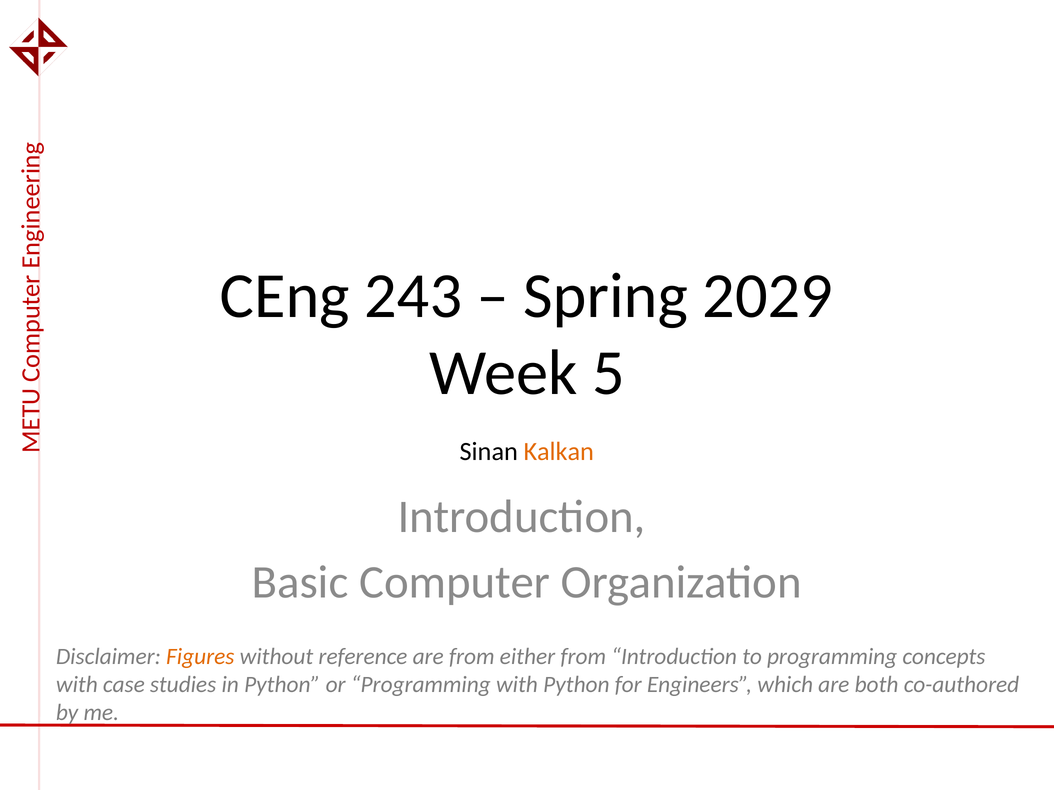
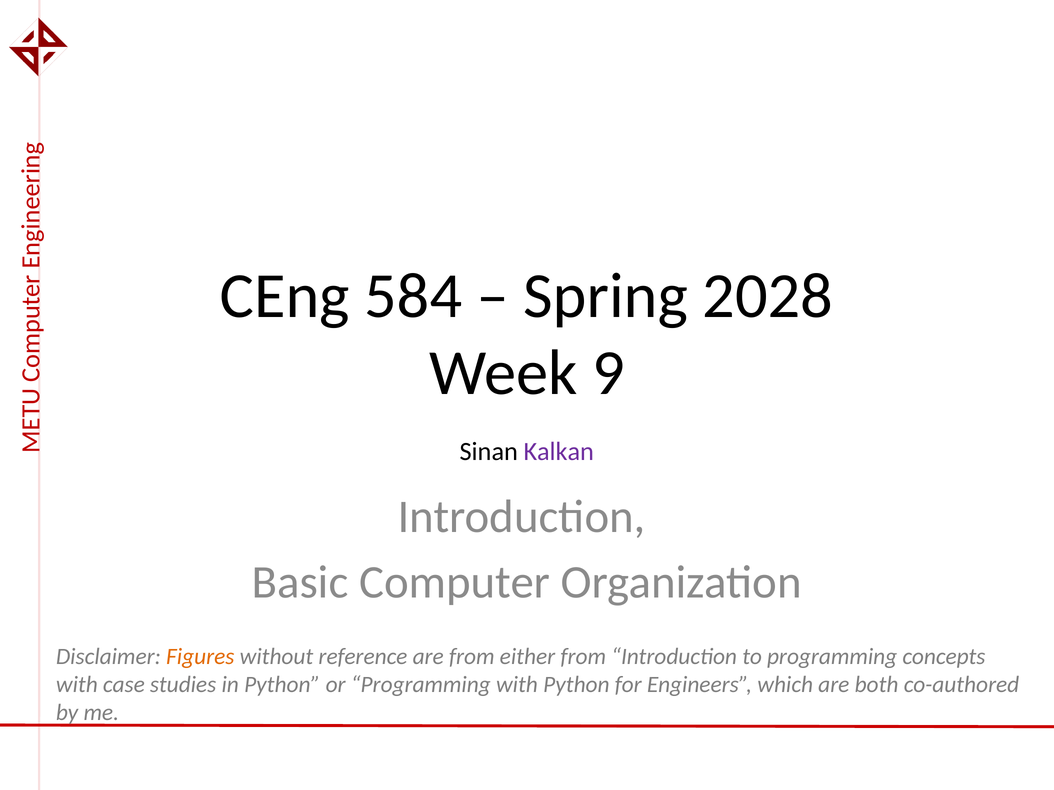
243: 243 -> 584
2029: 2029 -> 2028
5: 5 -> 9
Kalkan colour: orange -> purple
